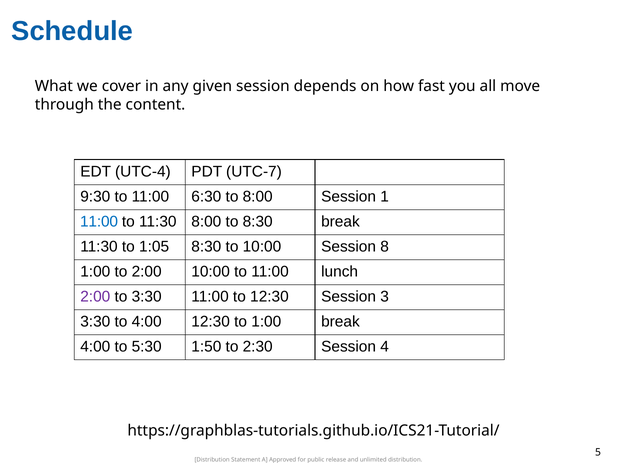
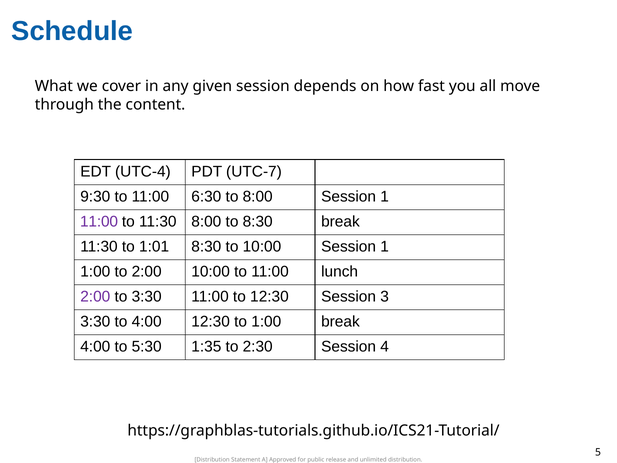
11:00 at (99, 222) colour: blue -> purple
1:05: 1:05 -> 1:01
10:00 Session 8: 8 -> 1
1:50: 1:50 -> 1:35
